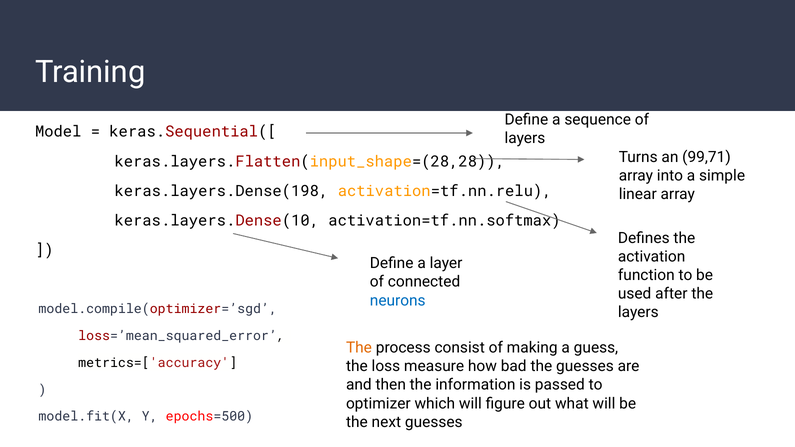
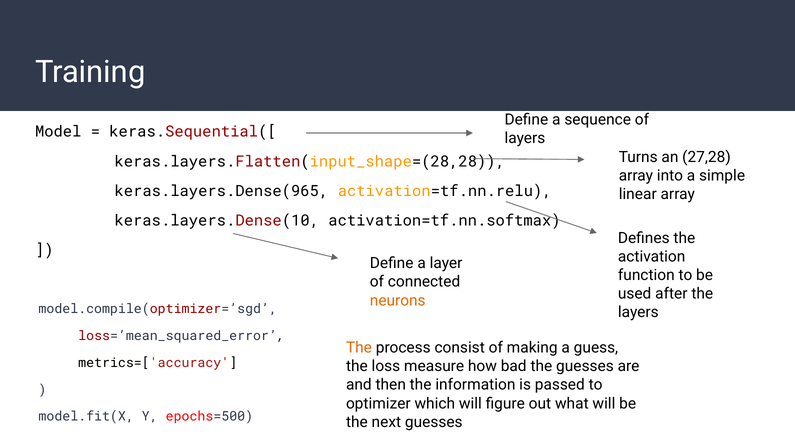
99,71: 99,71 -> 27,28
keras.layers.Dense(198: keras.layers.Dense(198 -> keras.layers.Dense(965
neurons colour: blue -> orange
